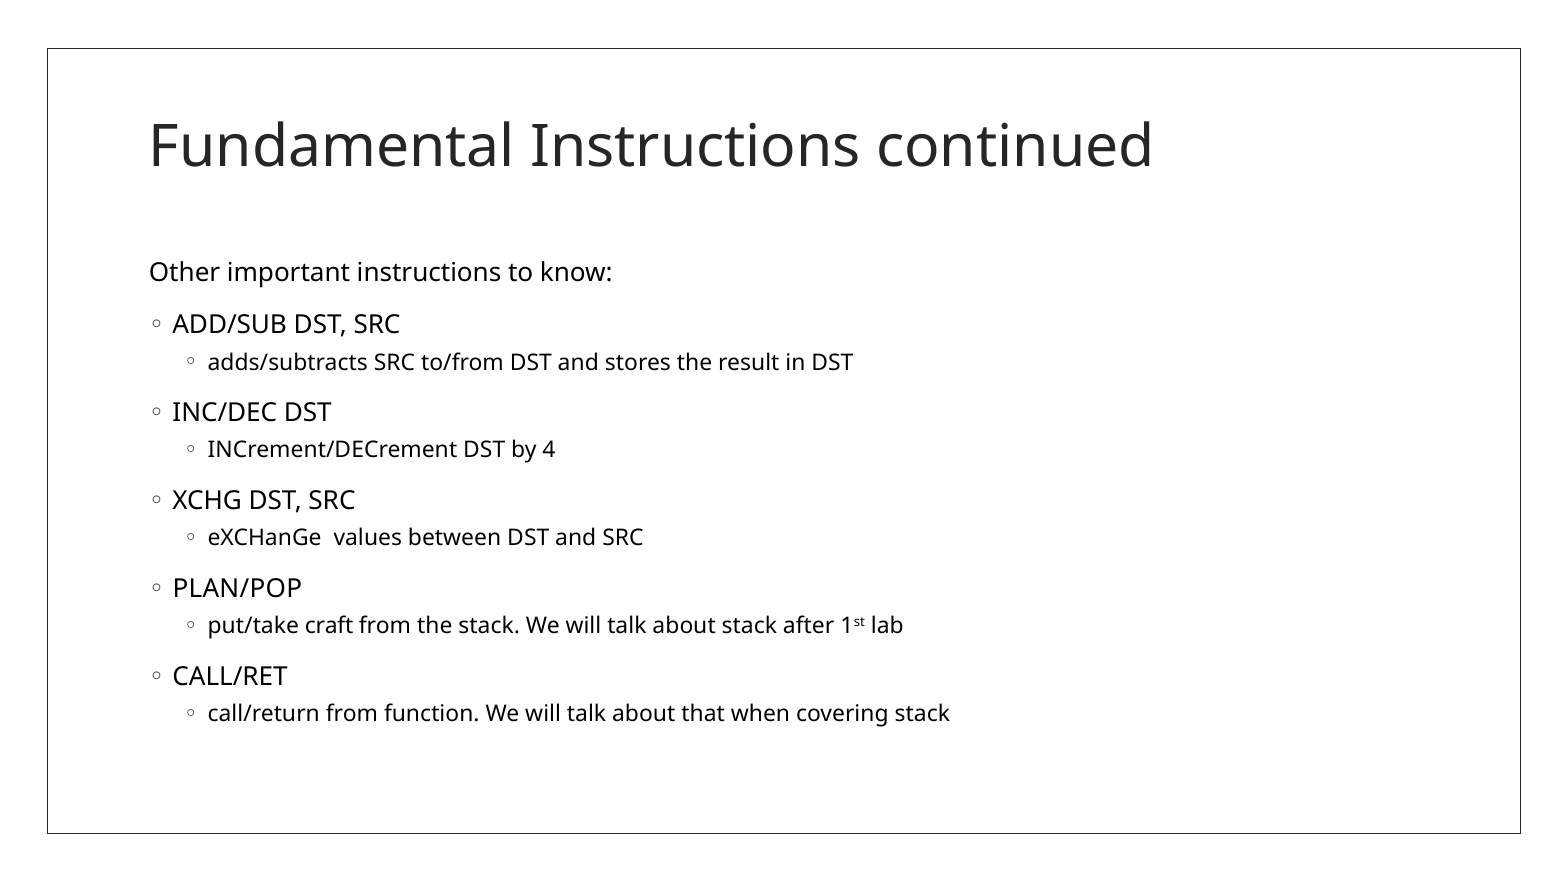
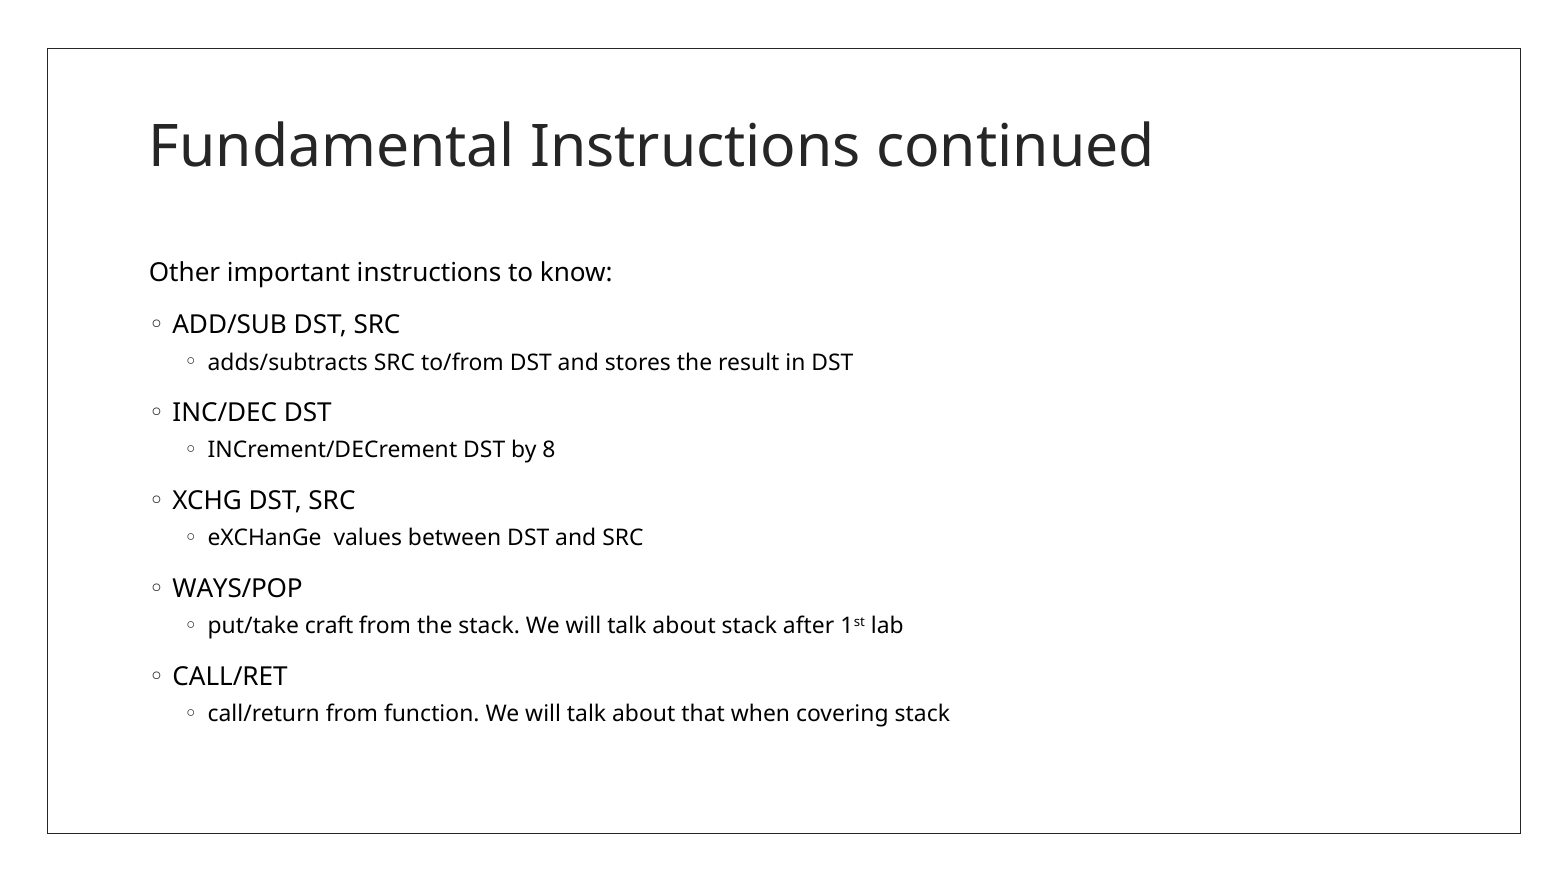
4: 4 -> 8
PLAN/POP: PLAN/POP -> WAYS/POP
